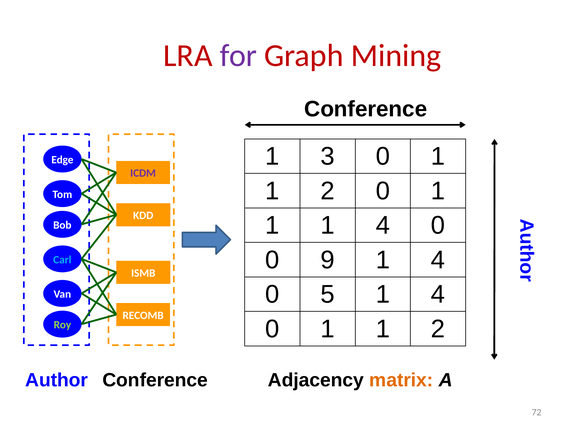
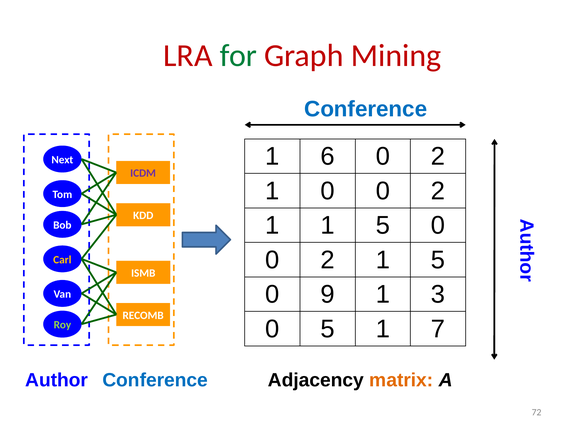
for colour: purple -> green
Conference at (366, 109) colour: black -> blue
3: 3 -> 6
1 at (438, 157): 1 -> 2
Edge: Edge -> Next
2 at (328, 191): 2 -> 0
1 at (438, 191): 1 -> 2
1 1 4: 4 -> 5
9 at (328, 260): 9 -> 2
4 at (438, 260): 4 -> 5
Carl colour: light blue -> yellow
5: 5 -> 9
4 at (438, 295): 4 -> 3
1 at (328, 329): 1 -> 5
2 at (438, 329): 2 -> 7
Conference at (155, 380) colour: black -> blue
